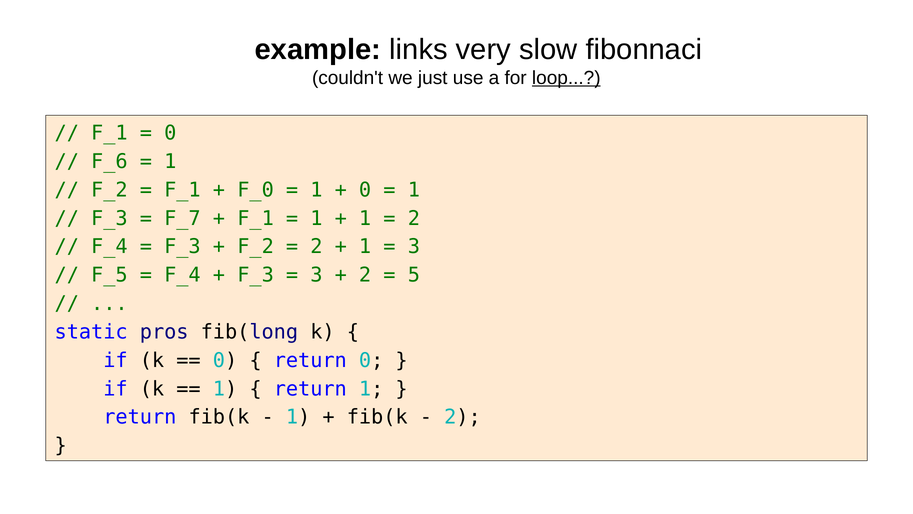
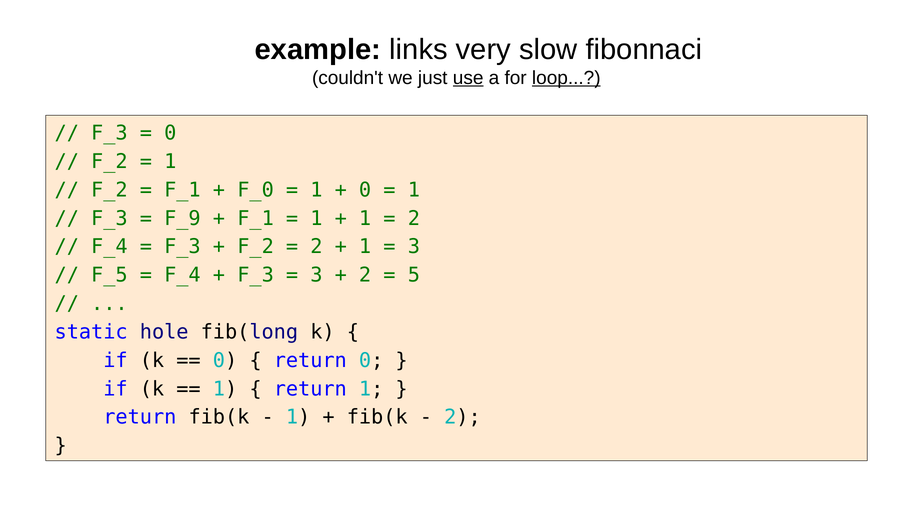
use underline: none -> present
F_1 at (109, 133): F_1 -> F_3
F_6 at (109, 161): F_6 -> F_2
F_7: F_7 -> F_9
pros: pros -> hole
